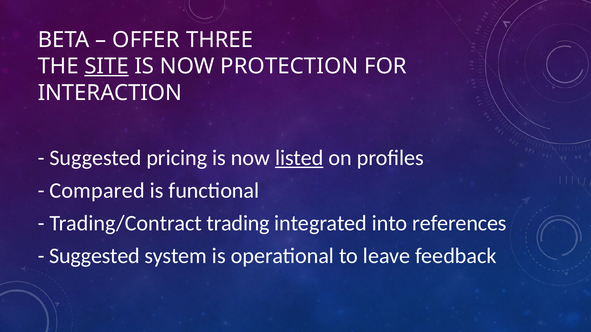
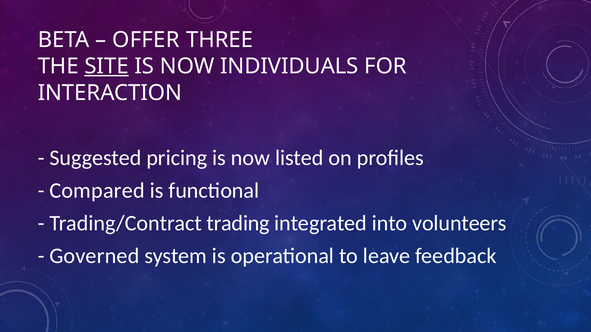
PROTECTION: PROTECTION -> INDIVIDUALS
listed underline: present -> none
references: references -> volunteers
Suggested at (95, 256): Suggested -> Governed
